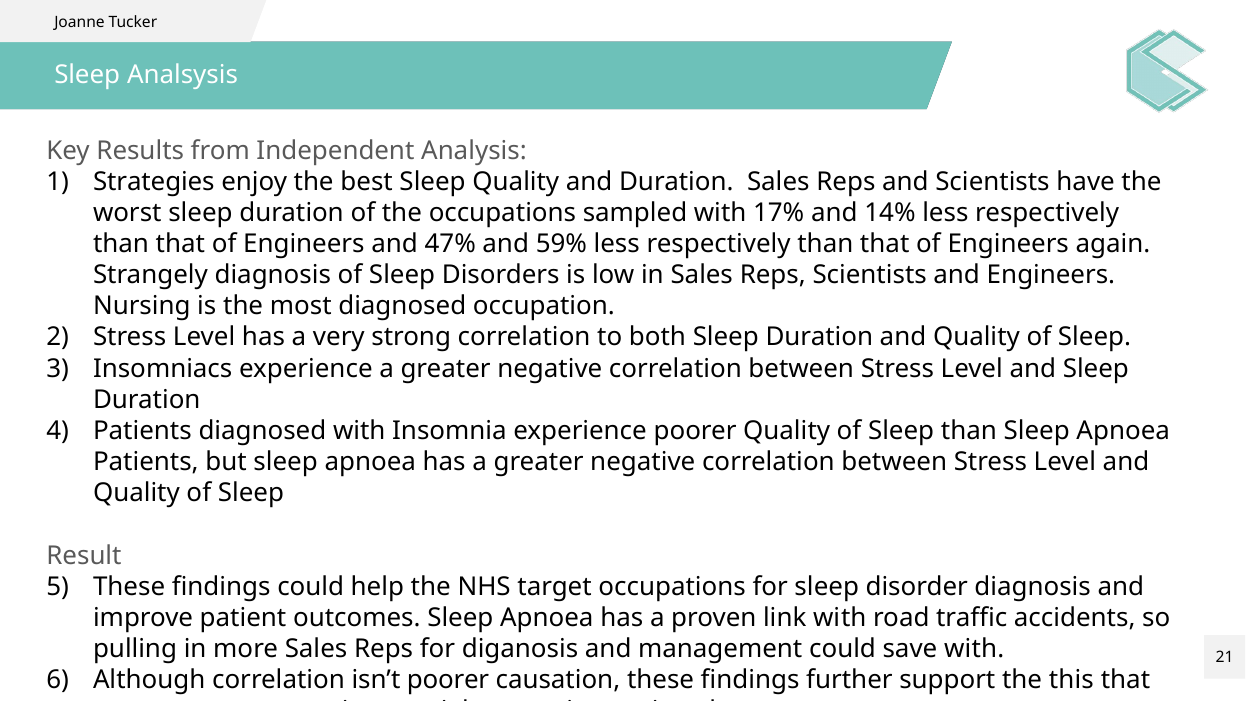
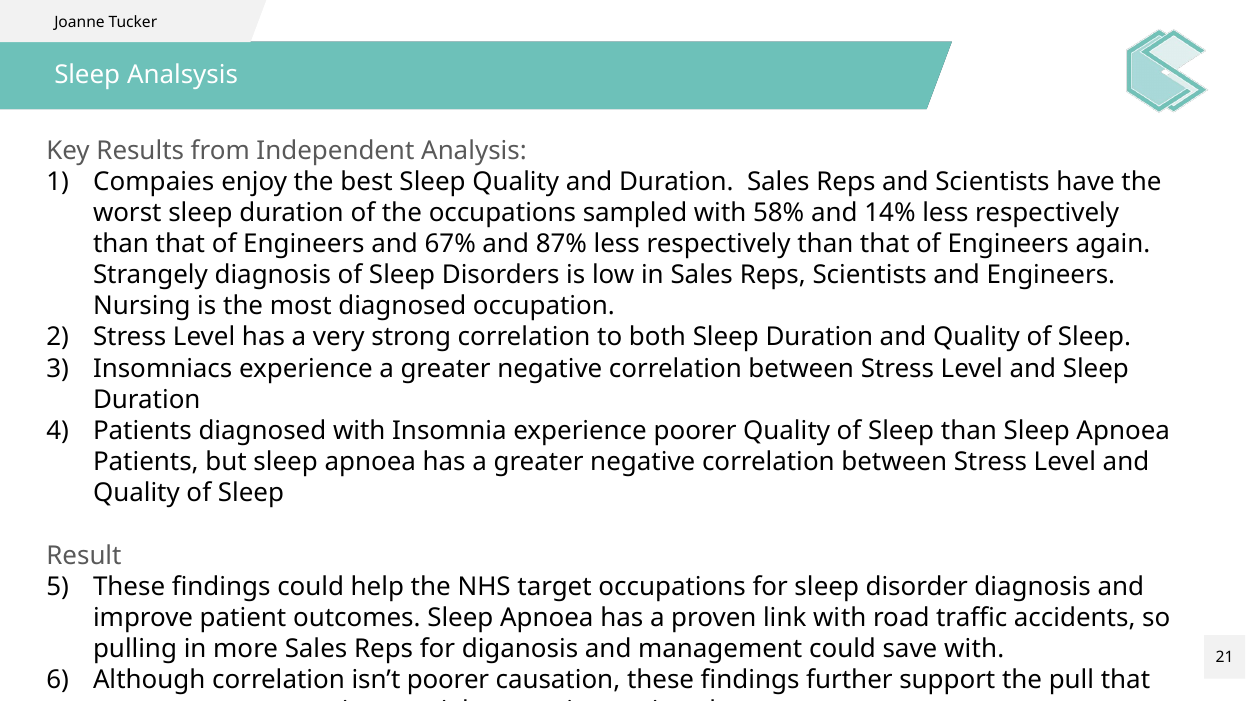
Strategies: Strategies -> Compaies
17%: 17% -> 58%
47%: 47% -> 67%
59%: 59% -> 87%
this: this -> pull
